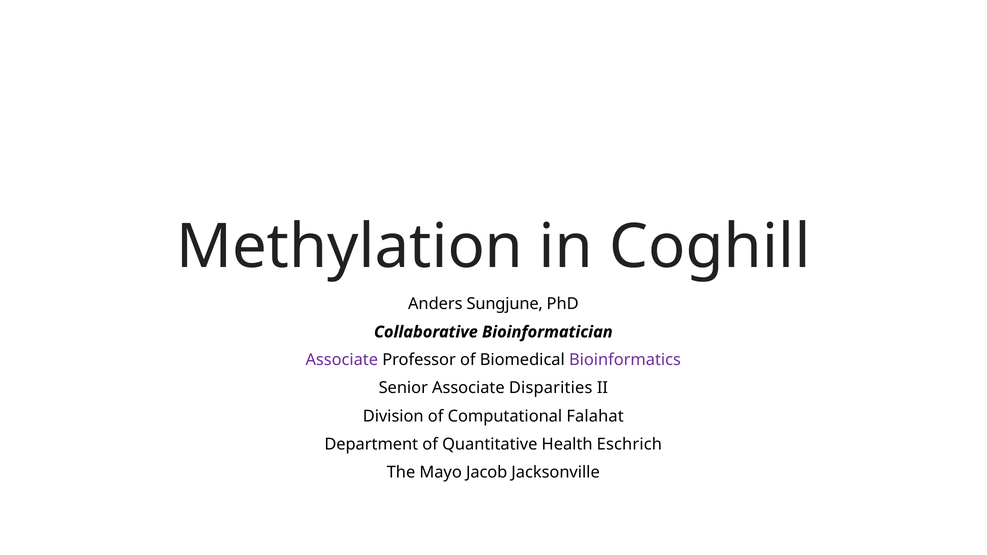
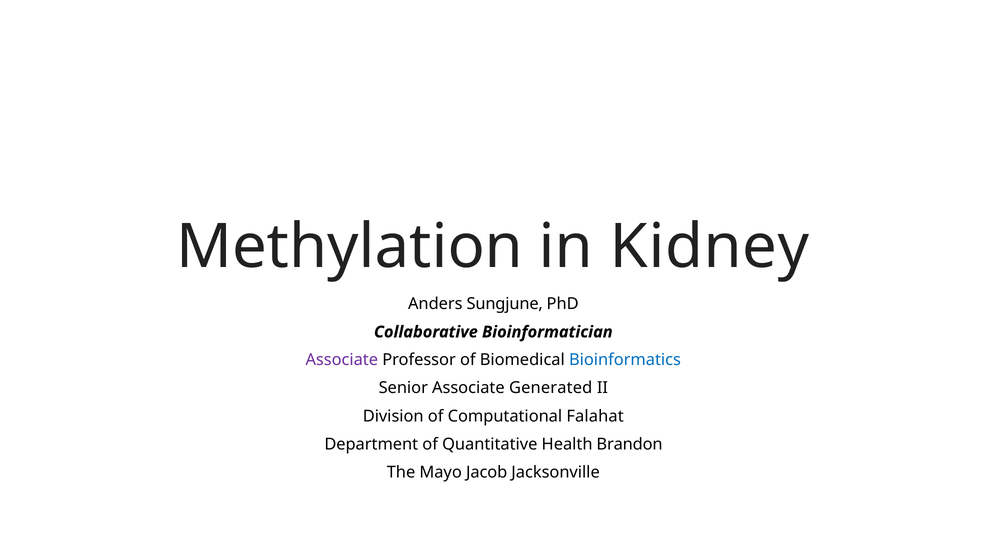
Coghill: Coghill -> Kidney
Bioinformatics colour: purple -> blue
Disparities: Disparities -> Generated
Eschrich: Eschrich -> Brandon
